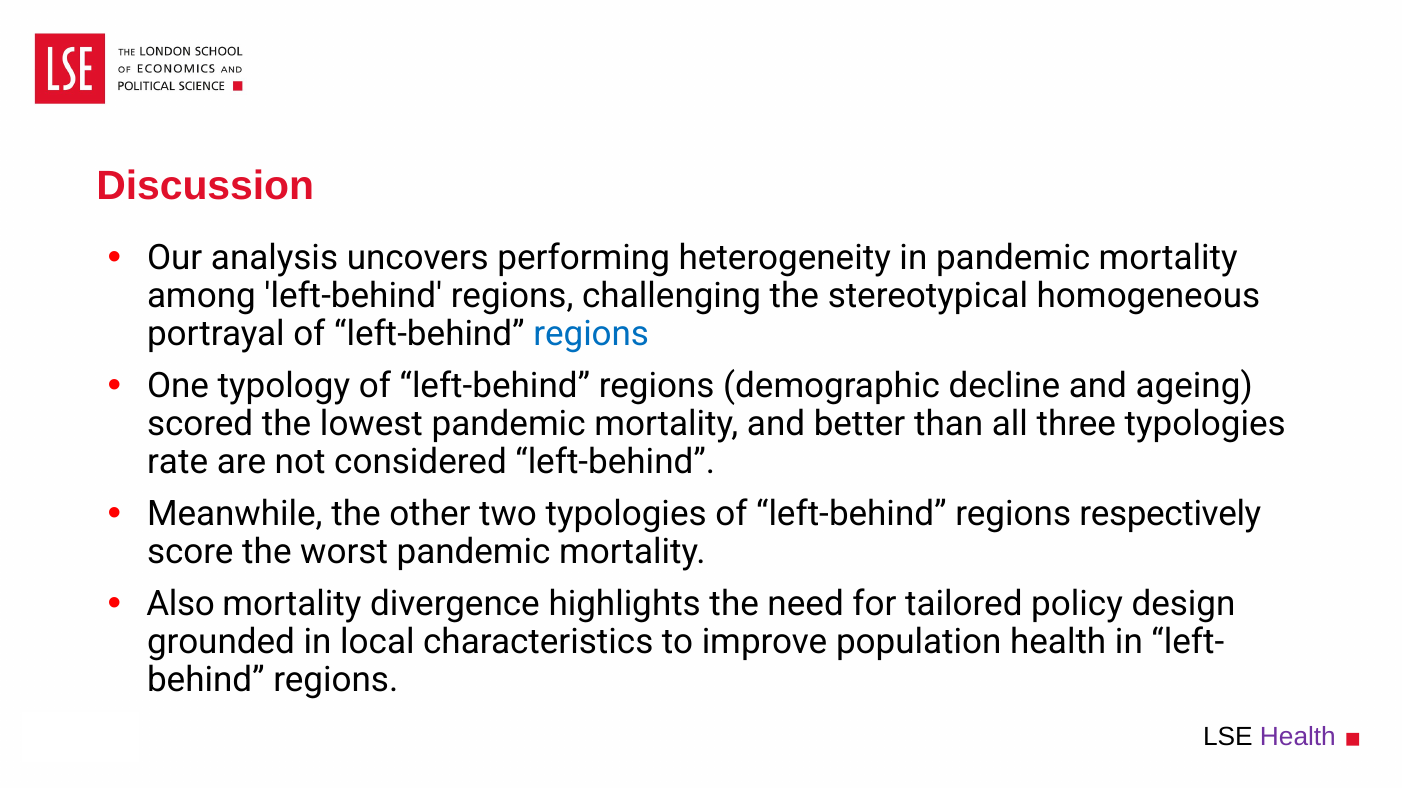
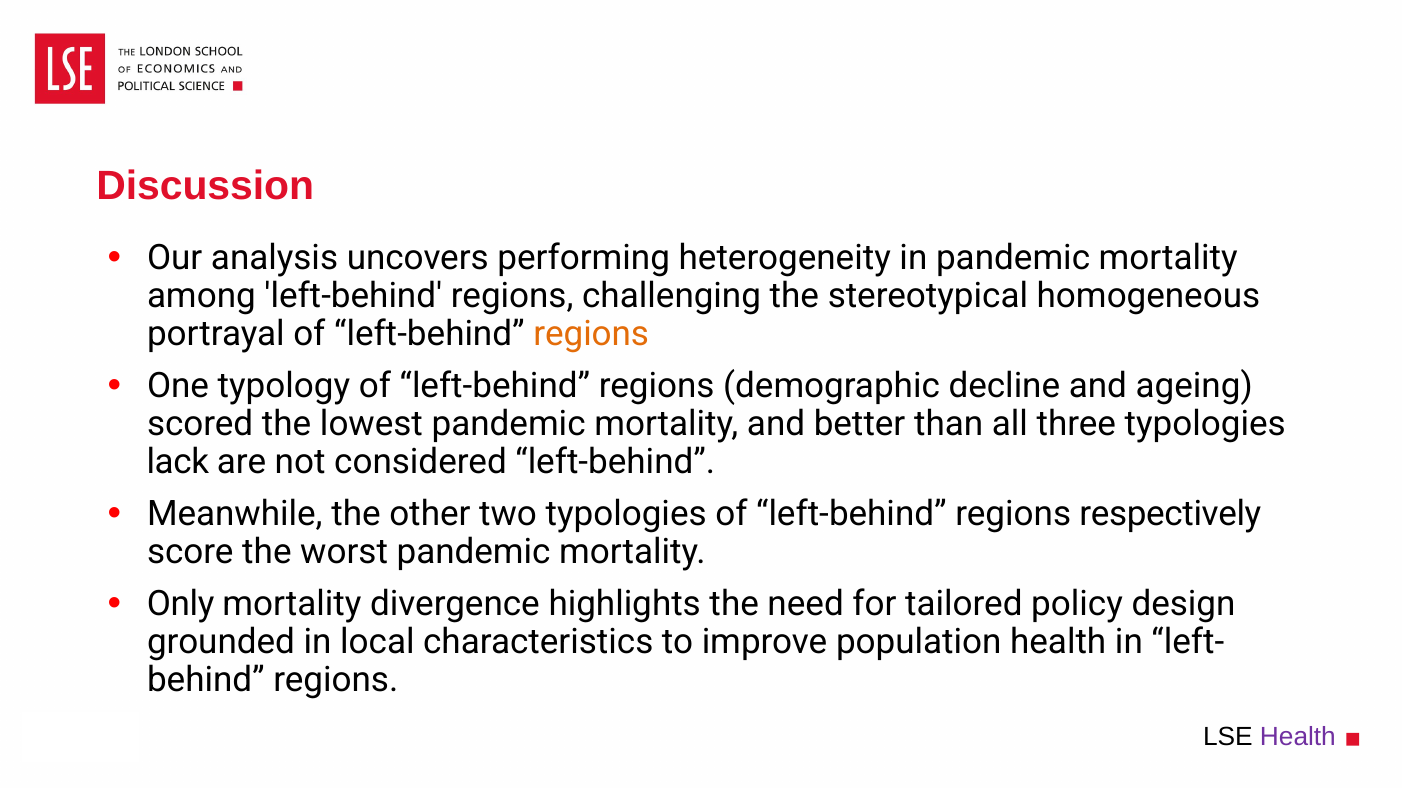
regions at (591, 334) colour: blue -> orange
rate: rate -> lack
Also: Also -> Only
